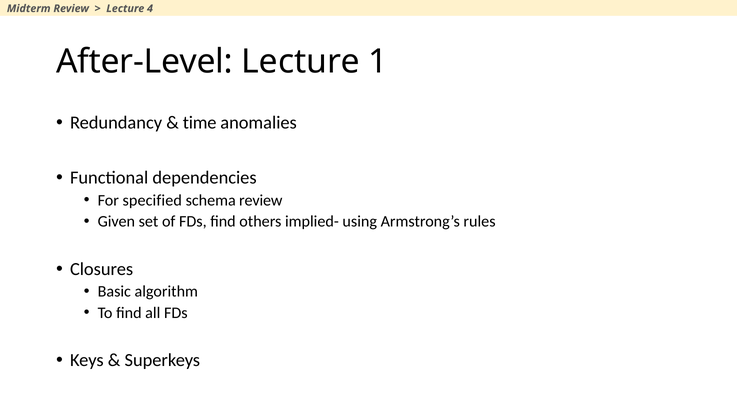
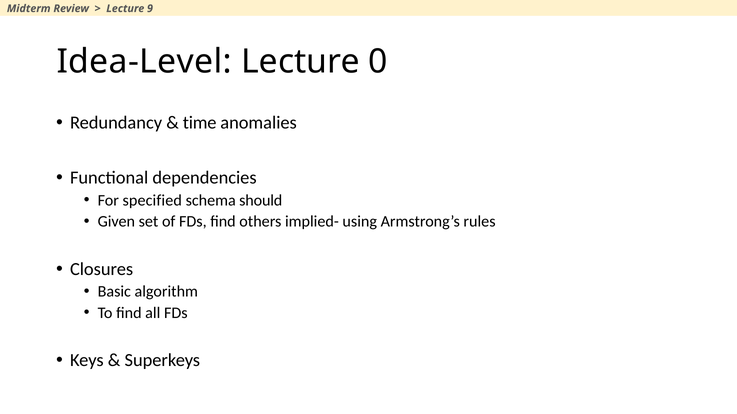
4: 4 -> 9
After-Level: After-Level -> Idea-Level
1: 1 -> 0
schema review: review -> should
